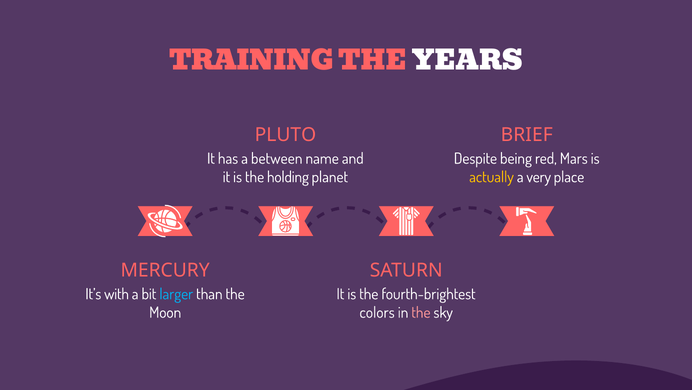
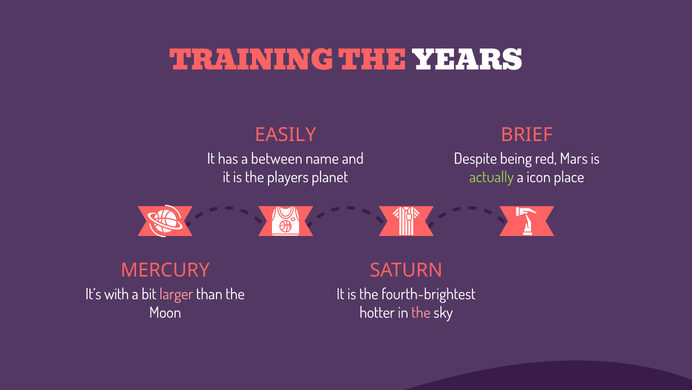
PLUTO: PLUTO -> EASILY
holding: holding -> players
actually colour: yellow -> light green
very: very -> icon
larger colour: light blue -> pink
colors: colors -> hotter
